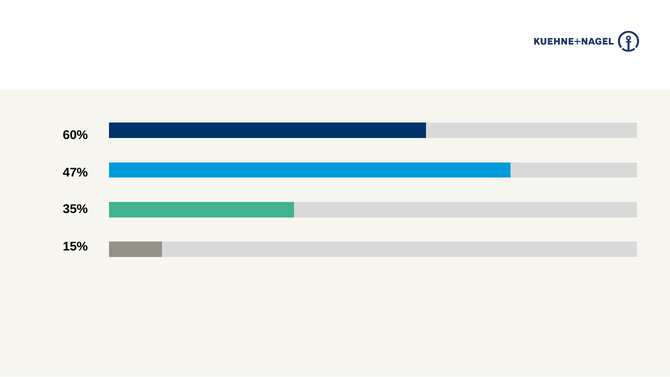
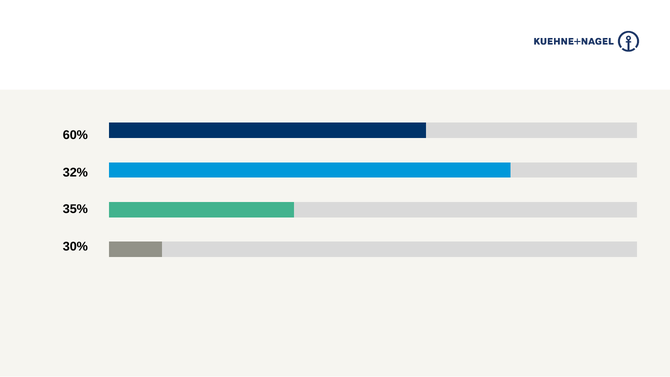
47%: 47% -> 32%
15%: 15% -> 30%
